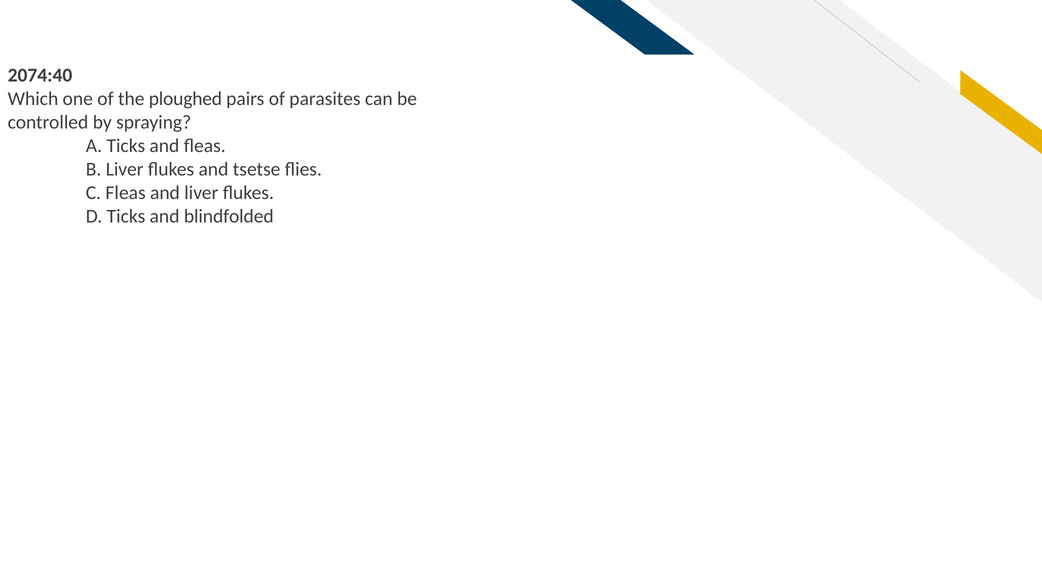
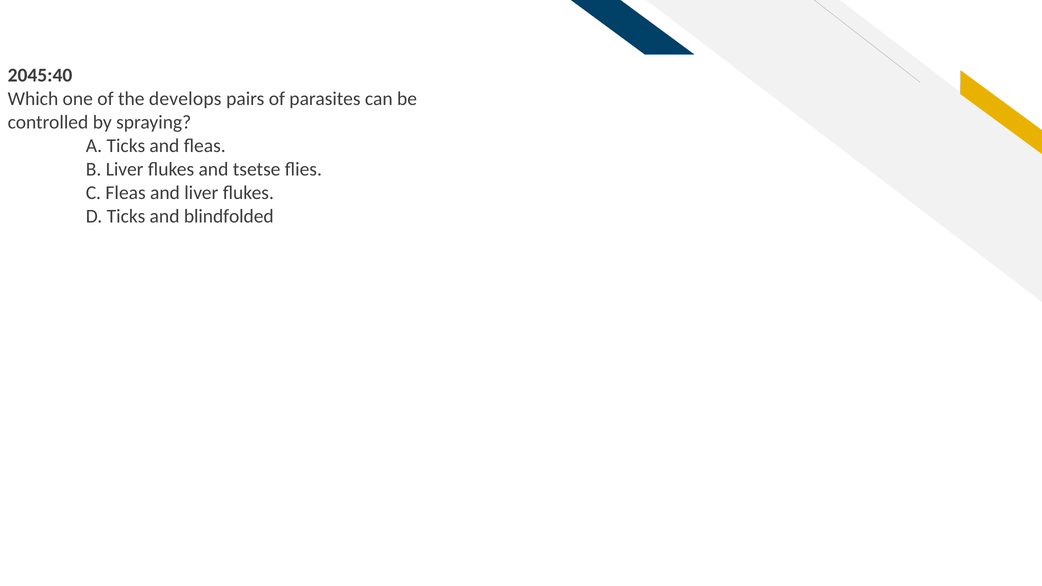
2074:40: 2074:40 -> 2045:40
ploughed: ploughed -> develops
